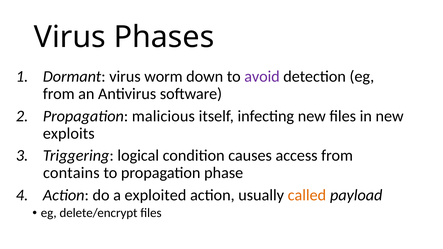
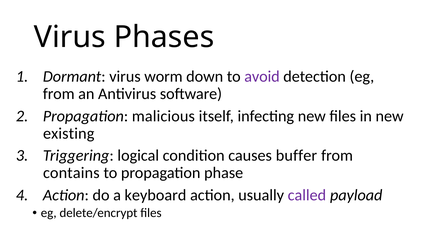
exploits: exploits -> existing
access: access -> buffer
exploited: exploited -> keyboard
called colour: orange -> purple
